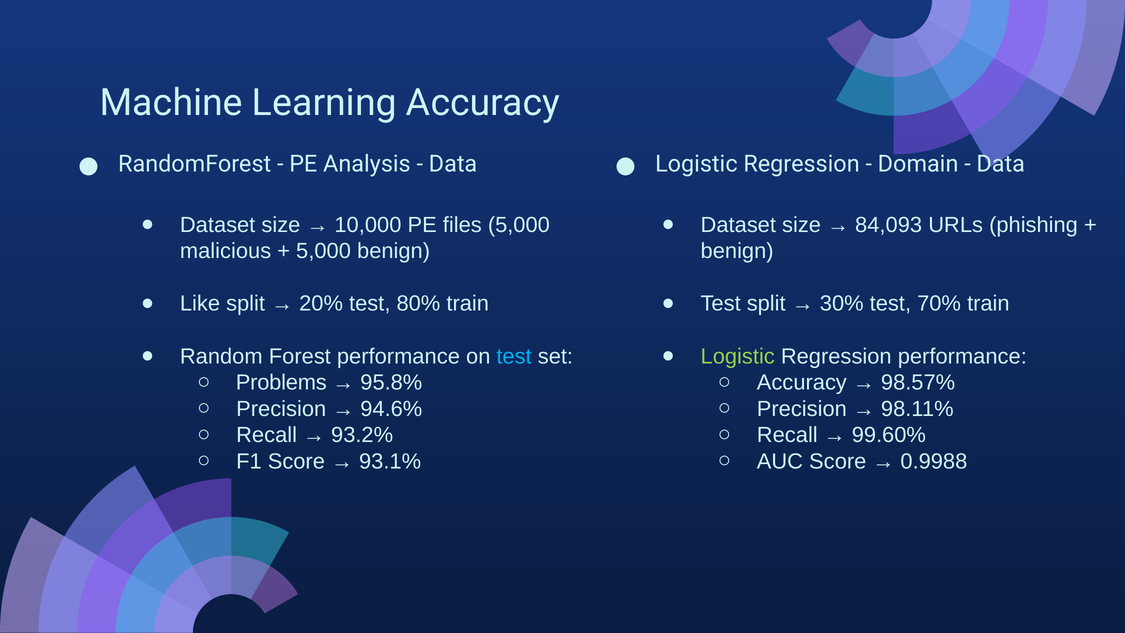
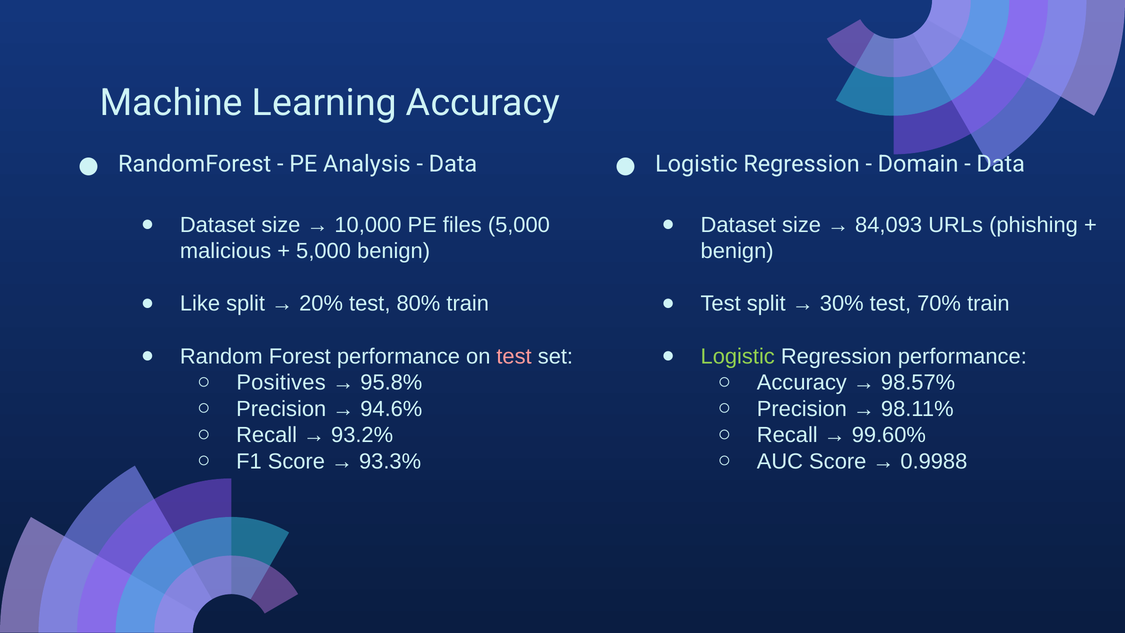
test at (514, 356) colour: light blue -> pink
Problems: Problems -> Positives
93.1%: 93.1% -> 93.3%
